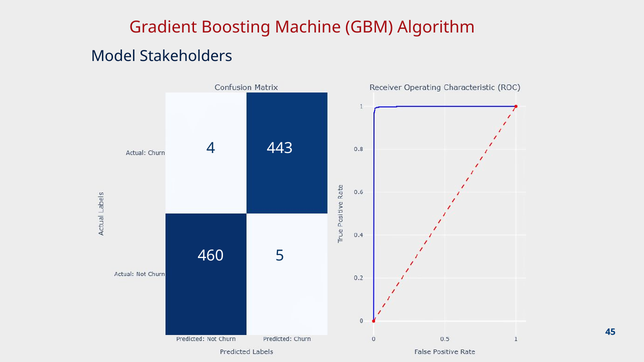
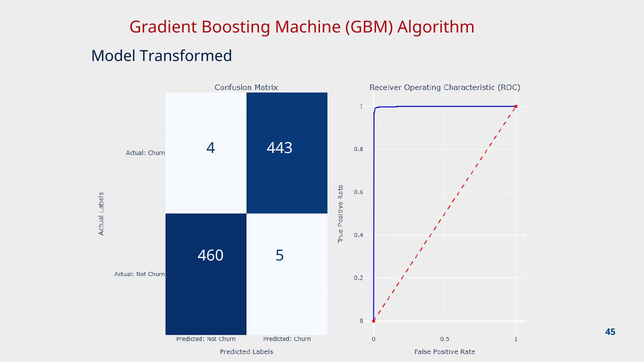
Stakeholders: Stakeholders -> Transformed
